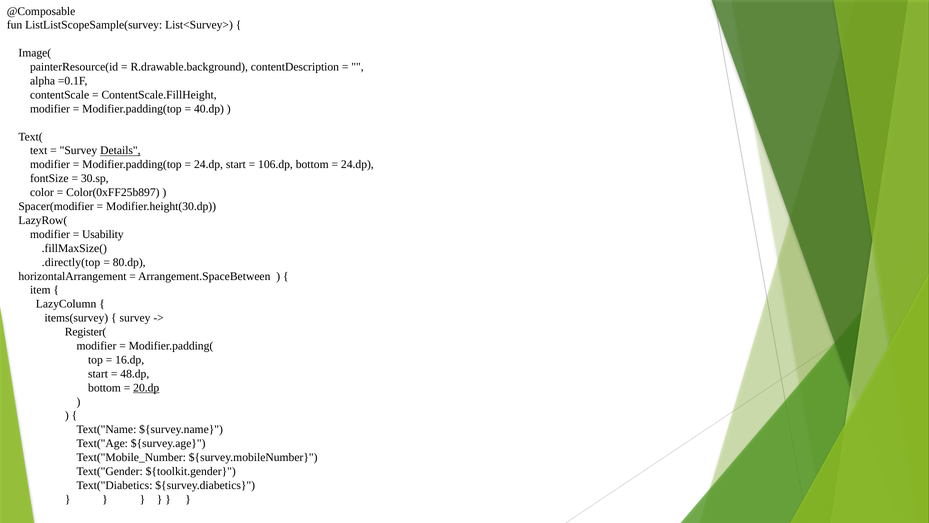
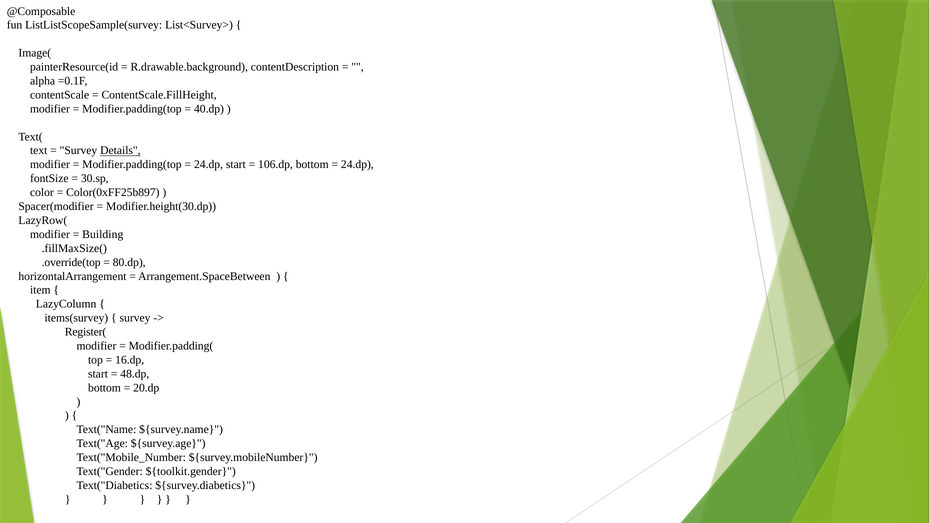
Usability: Usability -> Building
.directly(top: .directly(top -> .override(top
20.dp underline: present -> none
